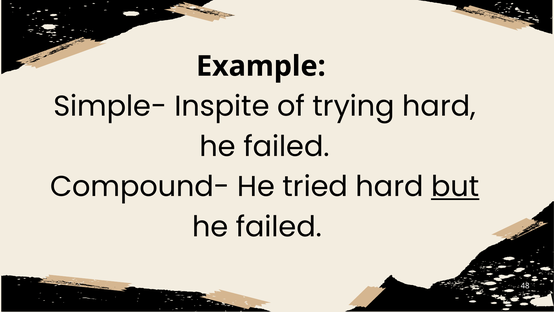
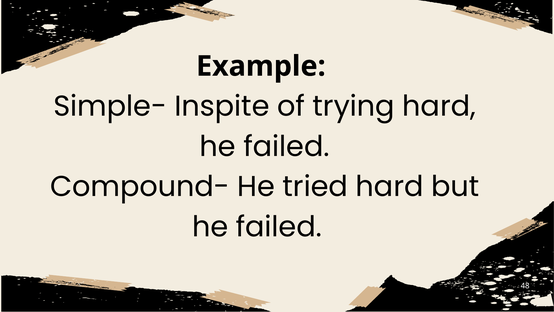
but underline: present -> none
